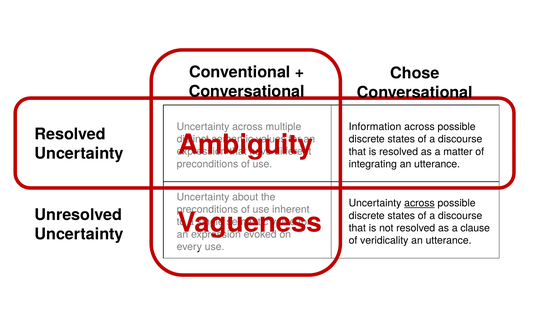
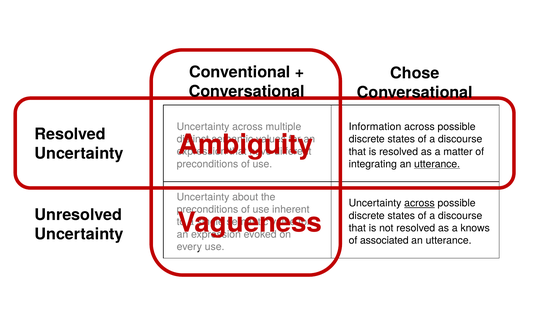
utterance at (437, 164) underline: none -> present
clause: clause -> knows
veridicality: veridicality -> associated
